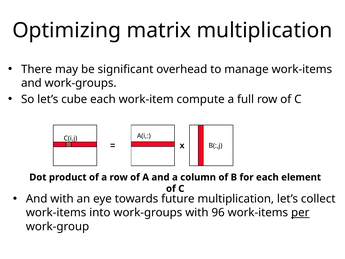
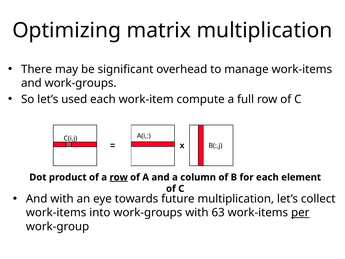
cube: cube -> used
row at (119, 177) underline: none -> present
96: 96 -> 63
